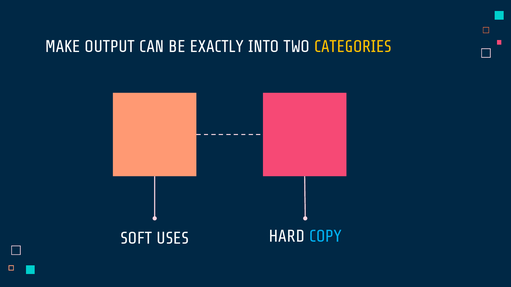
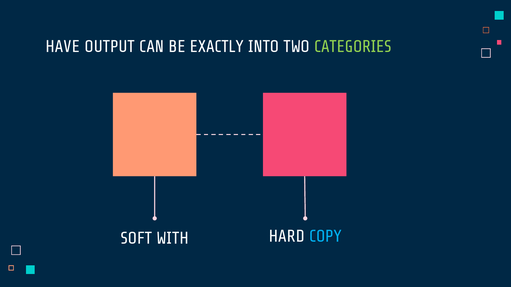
MAKE: MAKE -> HAVE
CATEGORIES colour: yellow -> light green
USES: USES -> WITH
